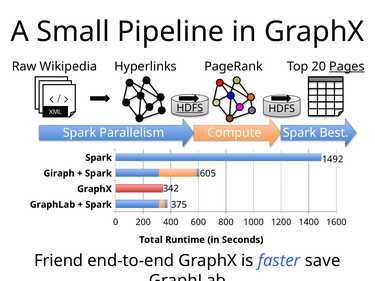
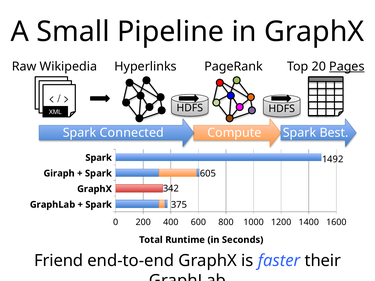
HDFS at (190, 108) underline: present -> none
Parallelism: Parallelism -> Connected
save: save -> their
